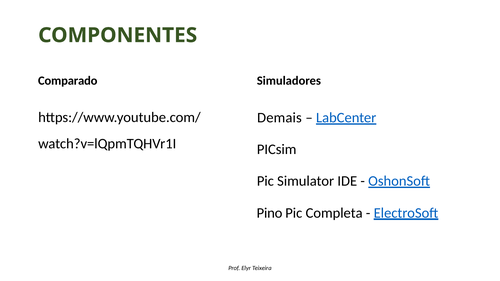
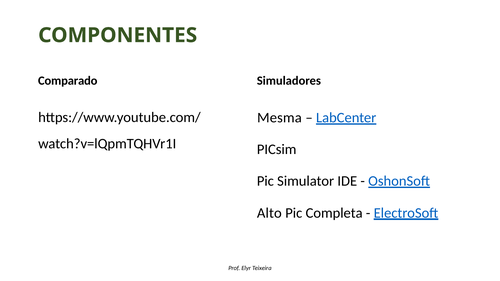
Demais: Demais -> Mesma
Pino: Pino -> Alto
